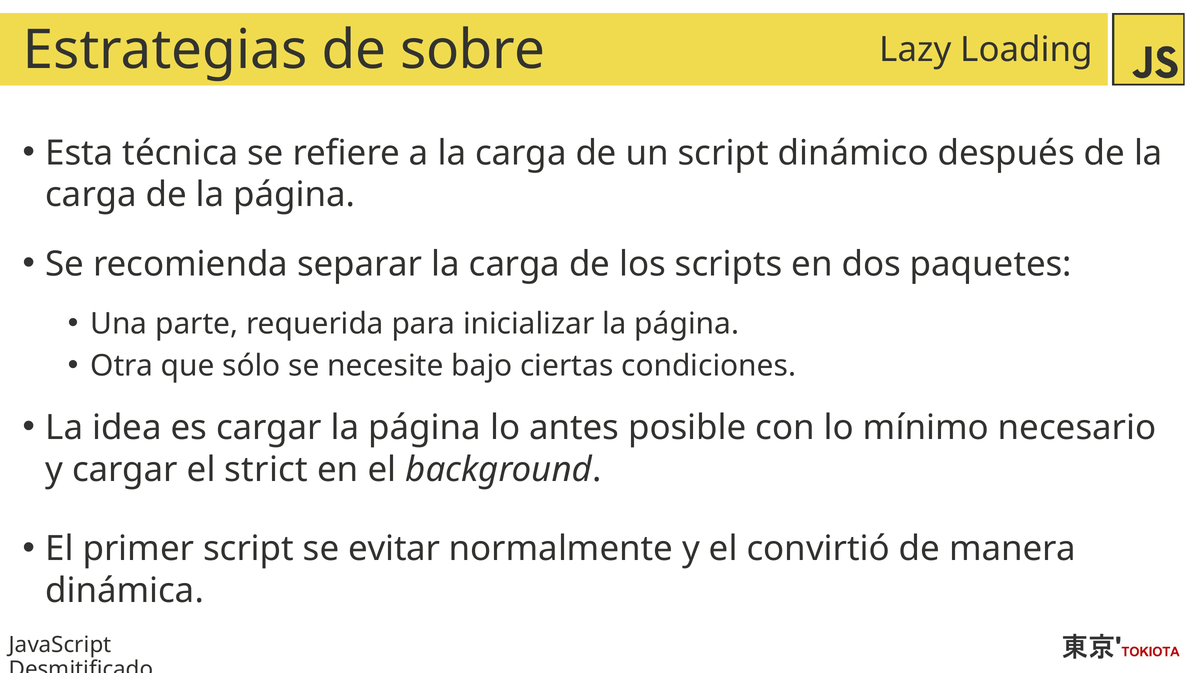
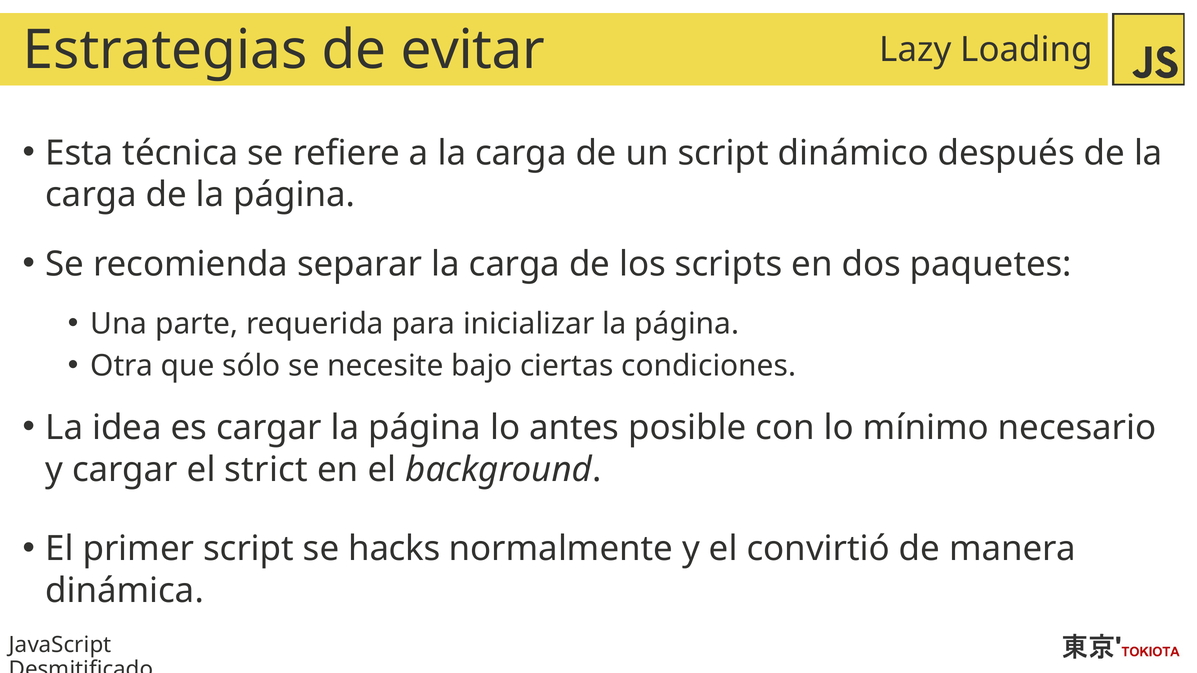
sobre: sobre -> evitar
evitar: evitar -> hacks
